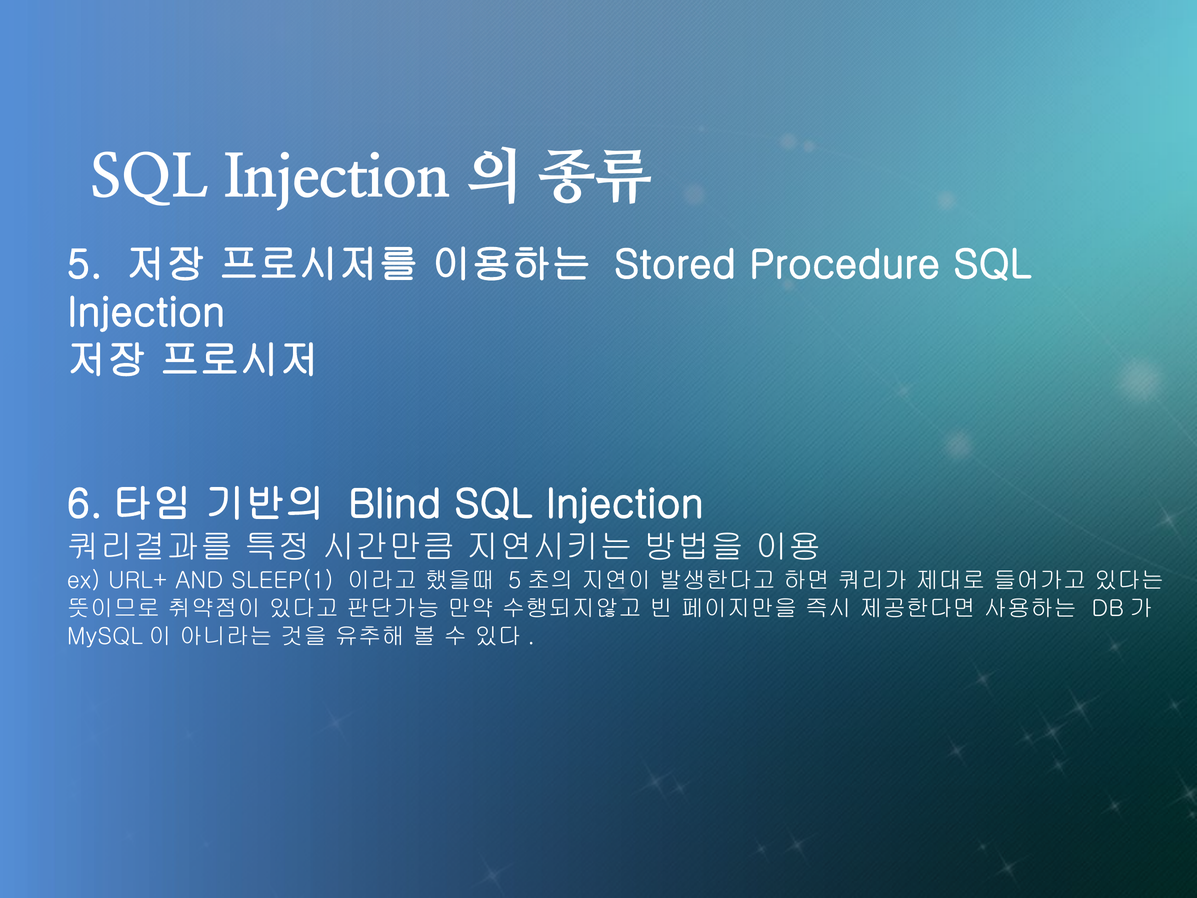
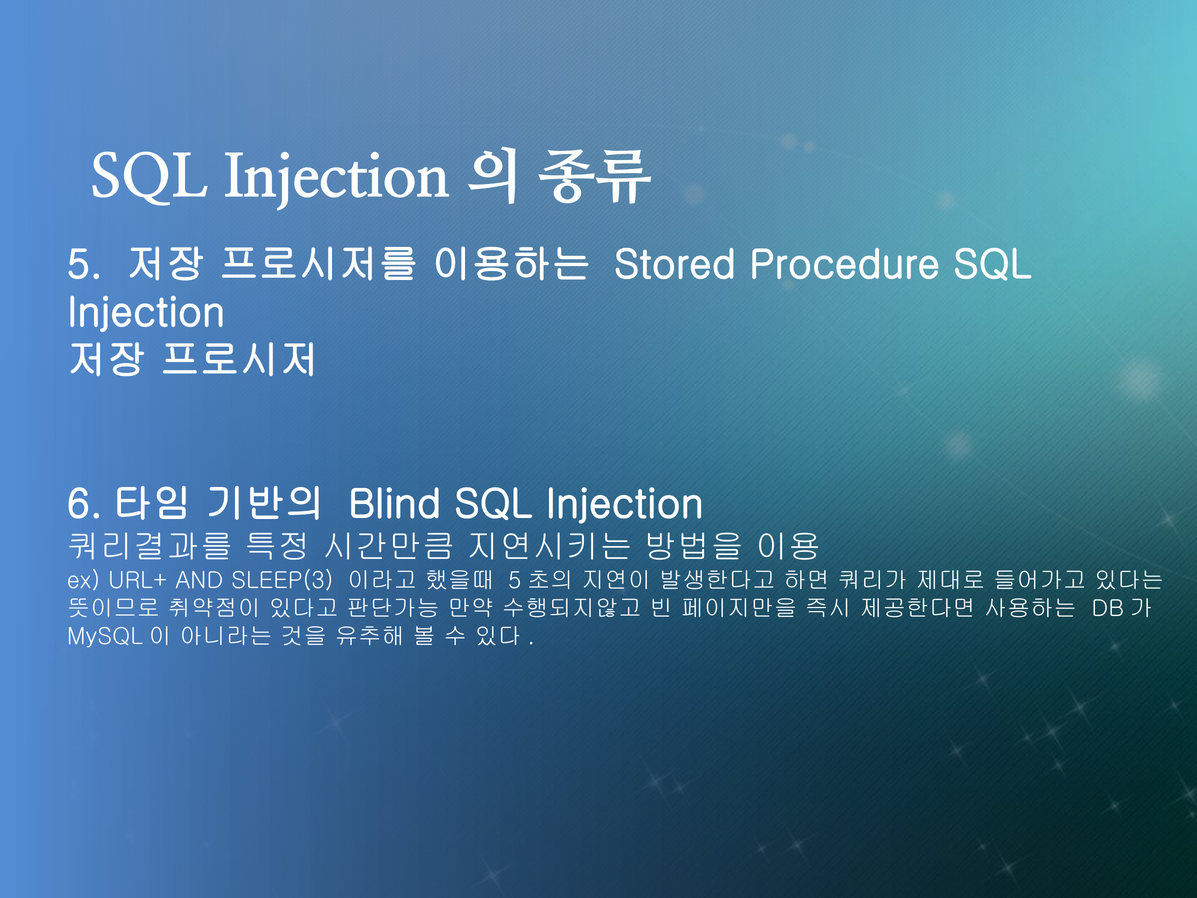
SLEEP(1: SLEEP(1 -> SLEEP(3
